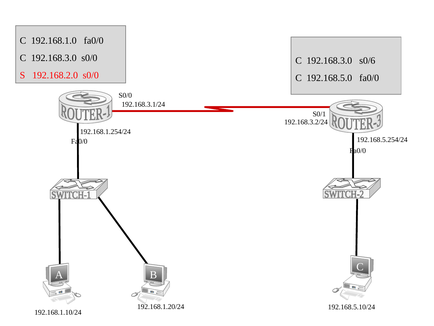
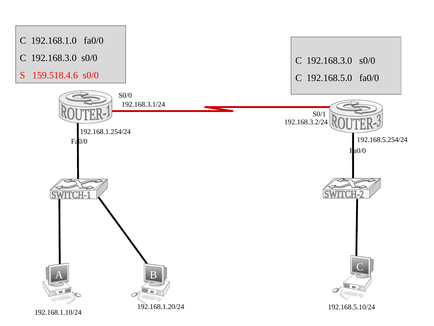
s0/6 at (367, 60): s0/6 -> s0/0
192.168.2.0: 192.168.2.0 -> 159.518.4.6
